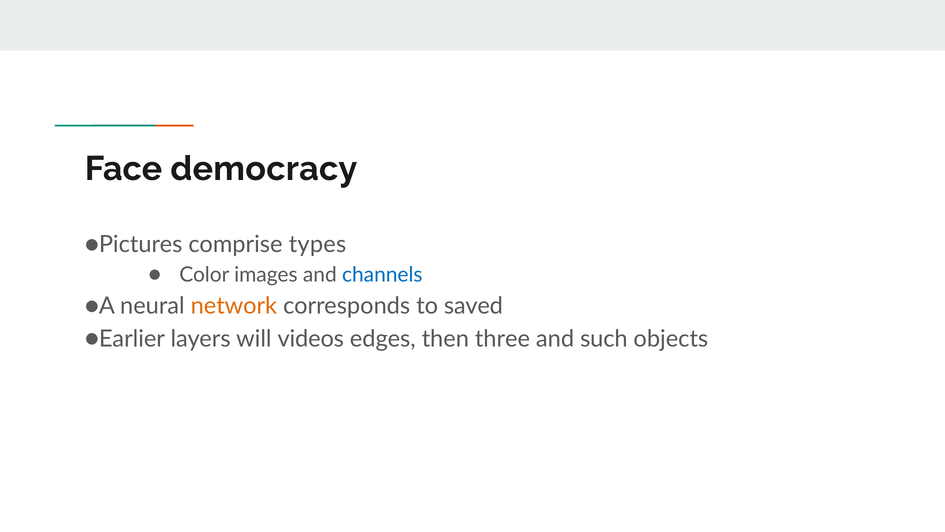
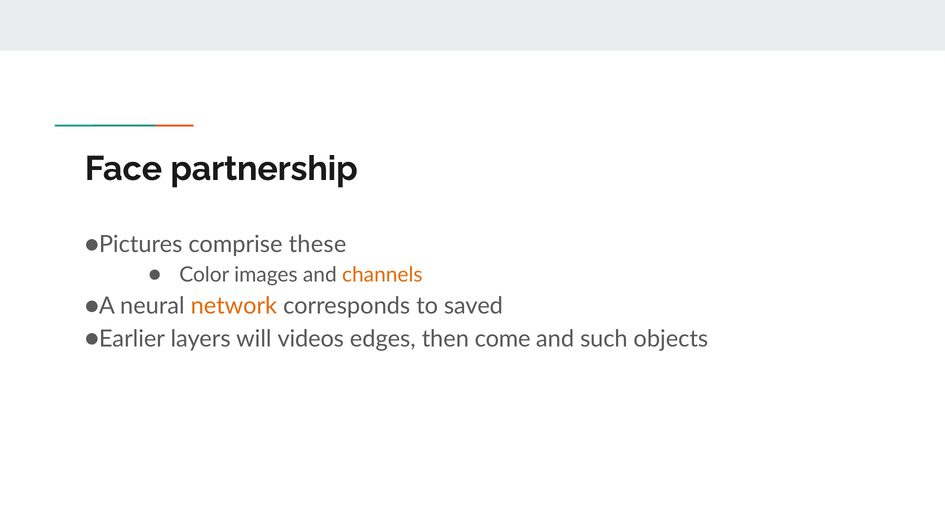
democracy: democracy -> partnership
types: types -> these
channels colour: blue -> orange
three: three -> come
